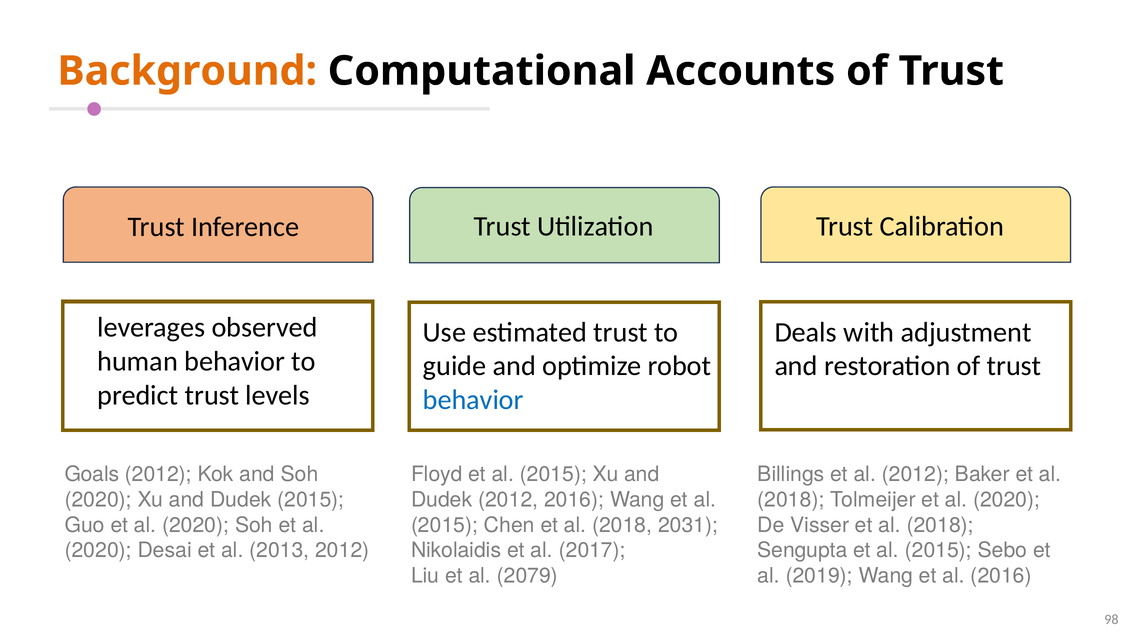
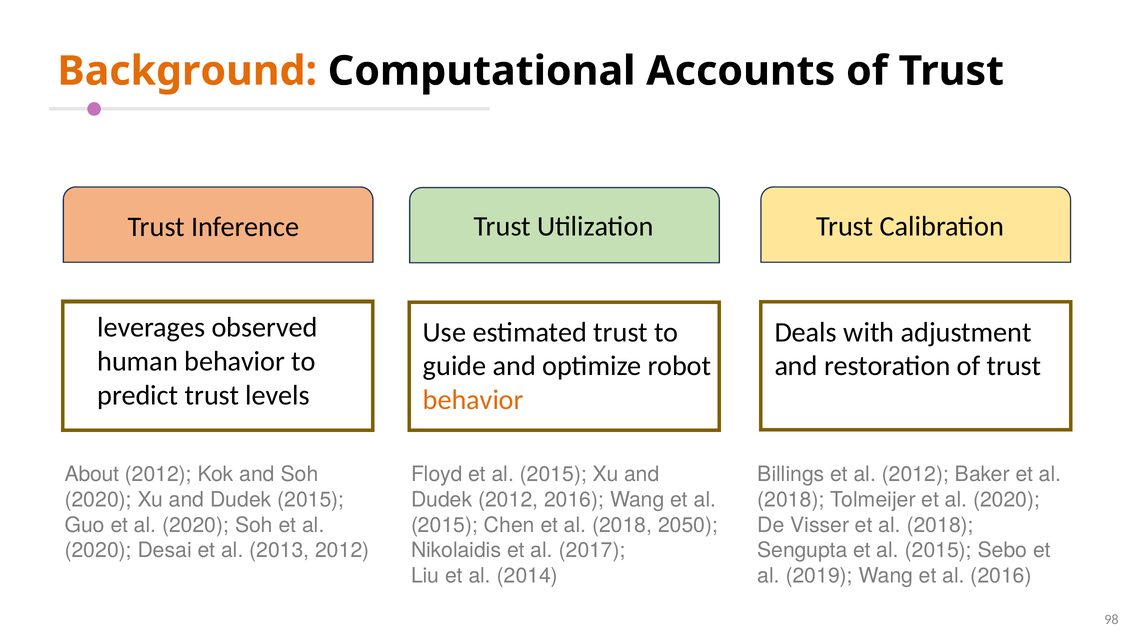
behavior at (473, 400) colour: blue -> orange
Goals: Goals -> About
2031: 2031 -> 2050
2079: 2079 -> 2014
